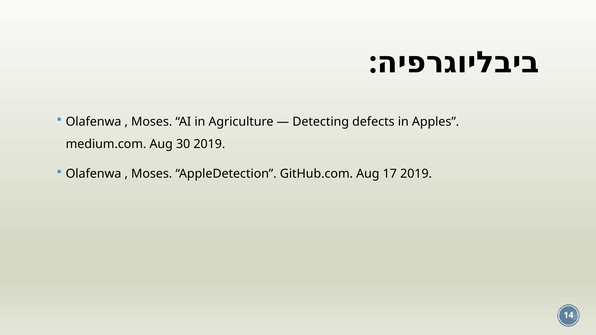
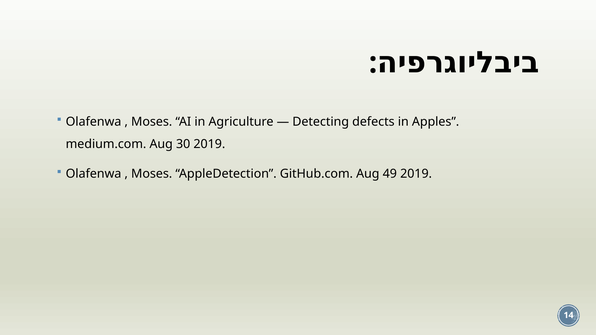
17: 17 -> 49
